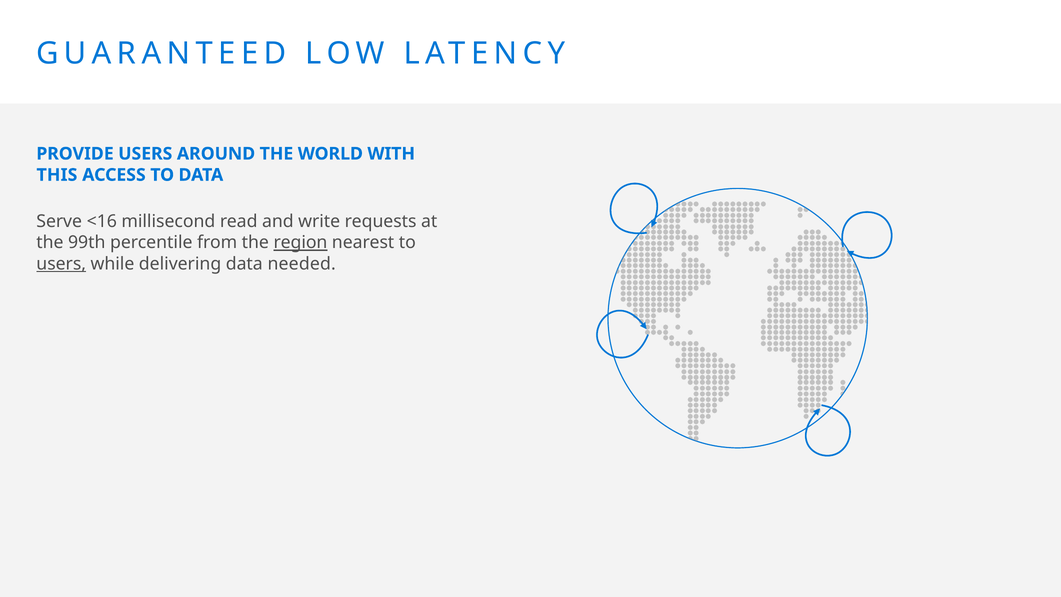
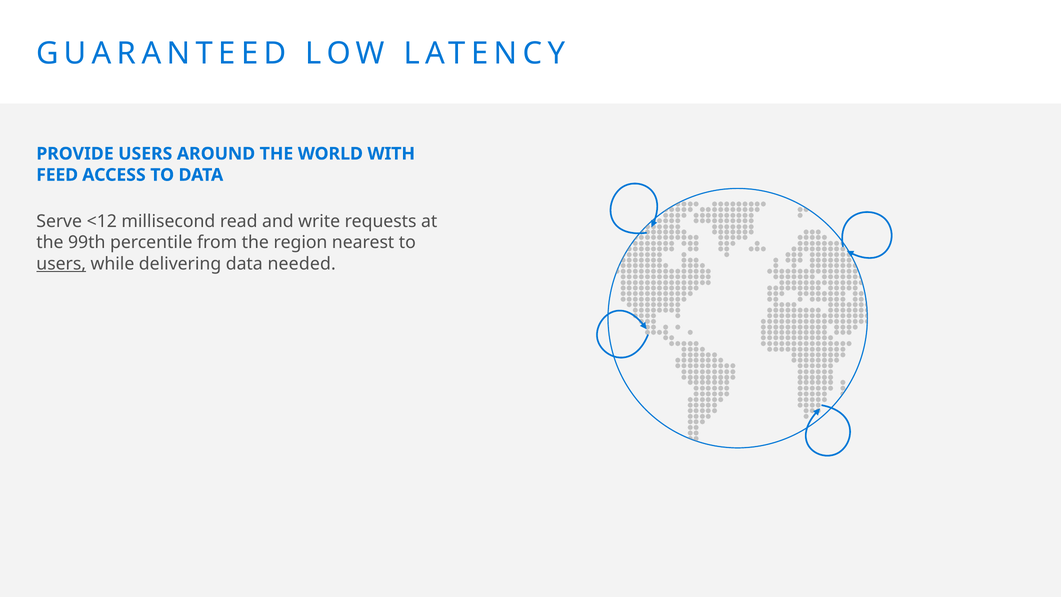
THIS: THIS -> FEED
<16: <16 -> <12
region underline: present -> none
